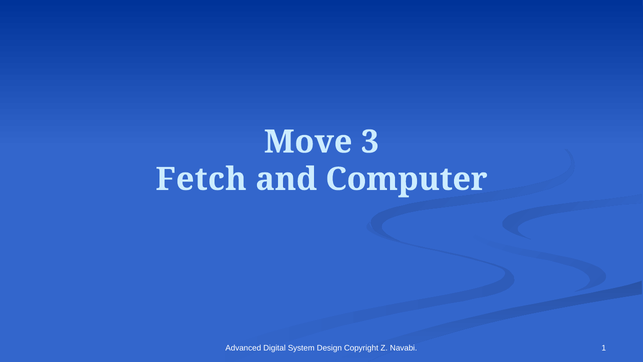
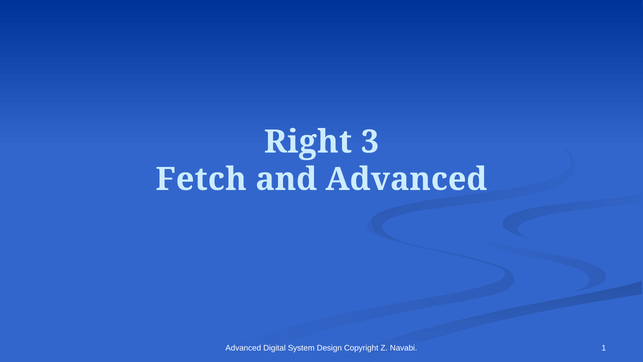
Move: Move -> Right
and Computer: Computer -> Advanced
